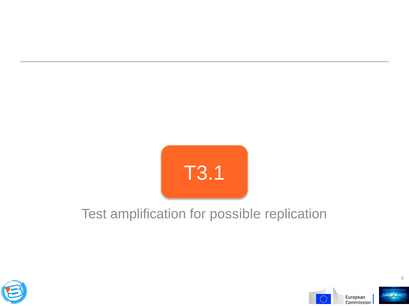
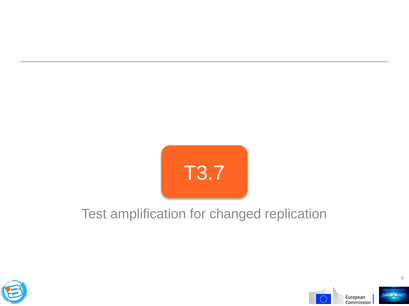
T3.1: T3.1 -> T3.7
possible: possible -> changed
